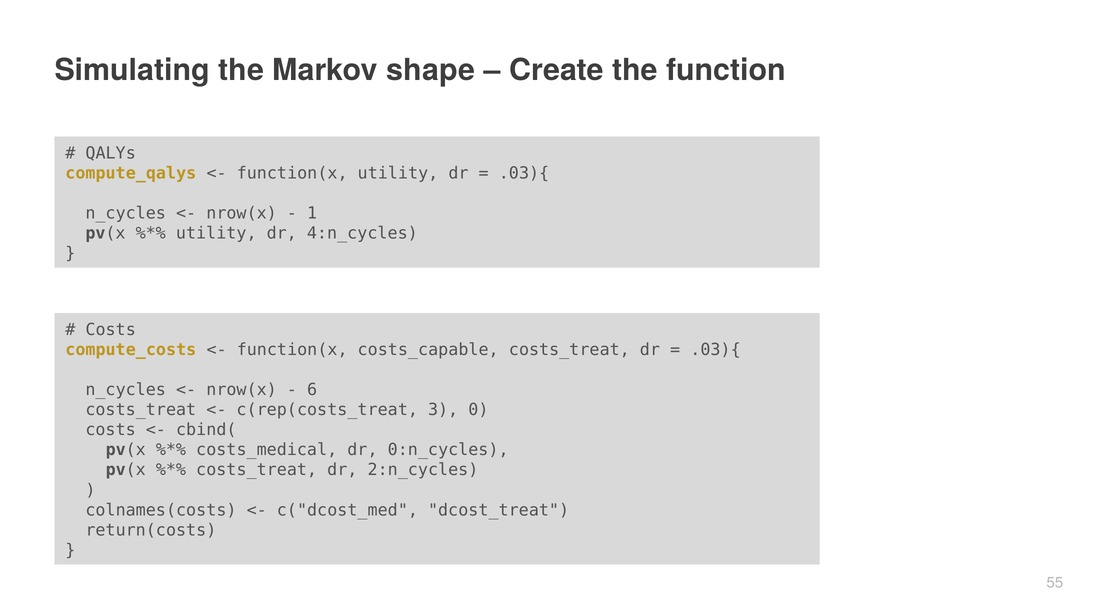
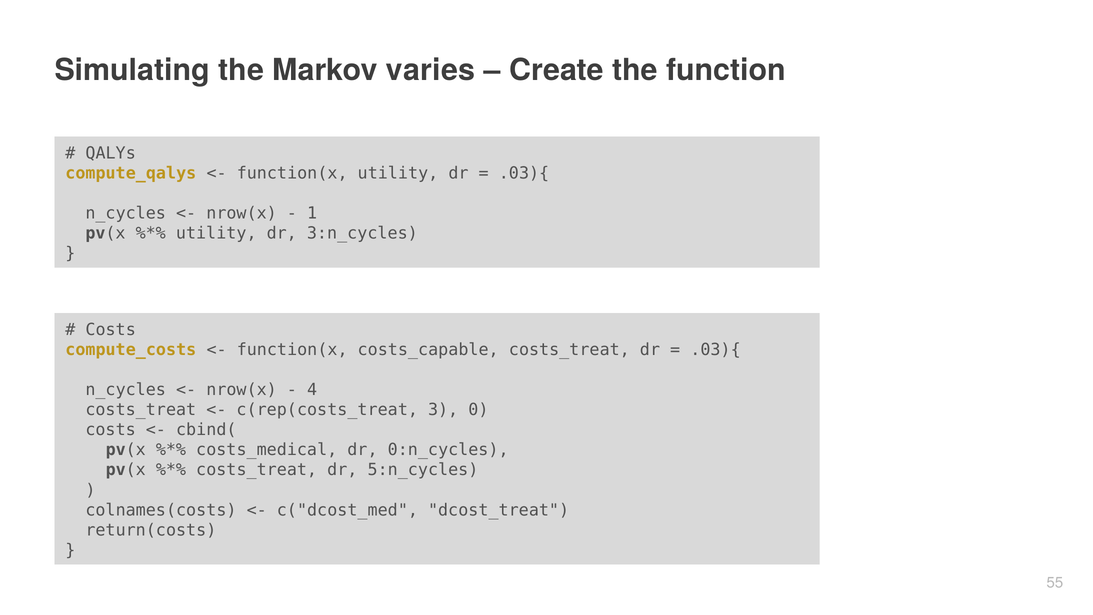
shape: shape -> varies
4:n_cycles: 4:n_cycles -> 3:n_cycles
6: 6 -> 4
2:n_cycles: 2:n_cycles -> 5:n_cycles
